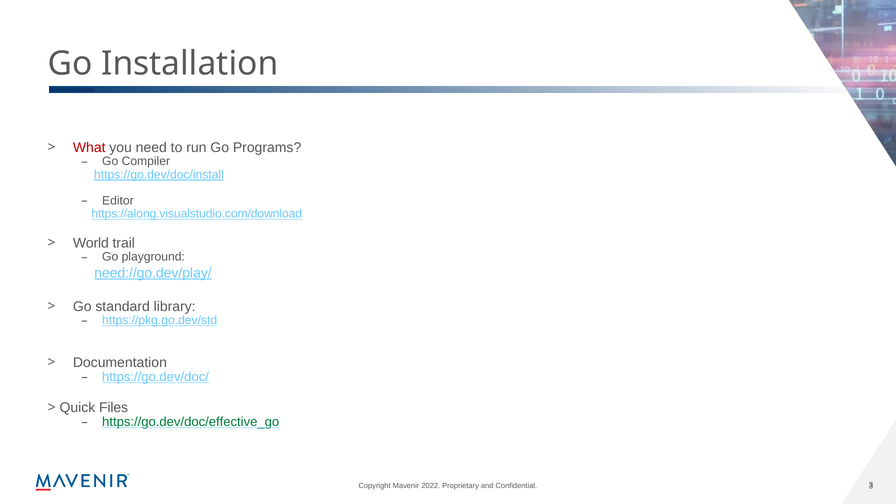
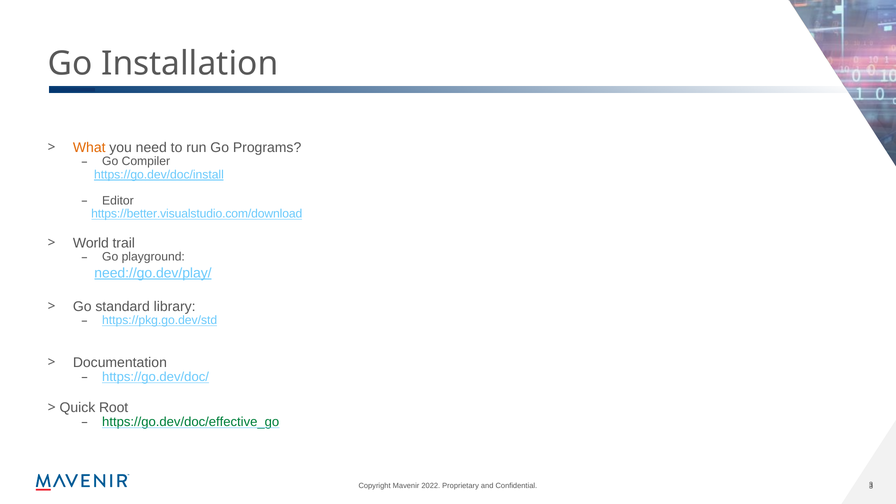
What colour: red -> orange
https://along.visualstudio.com/download: https://along.visualstudio.com/download -> https://better.visualstudio.com/download
Files: Files -> Root
